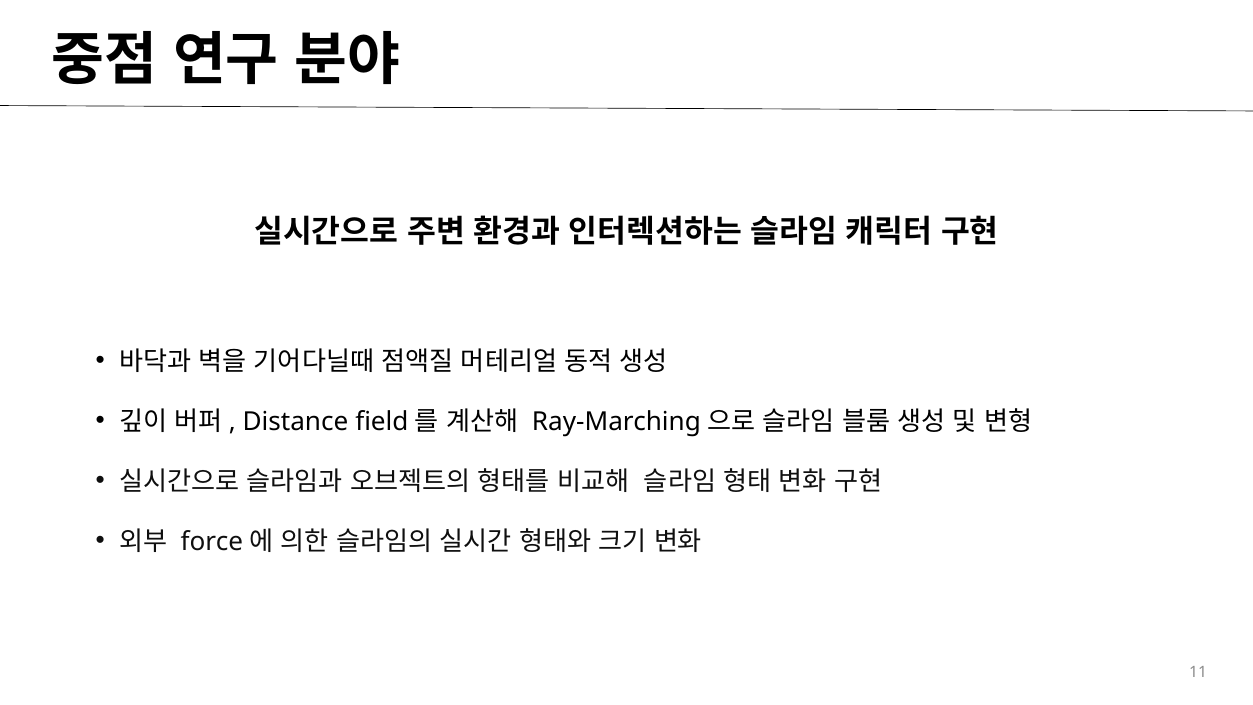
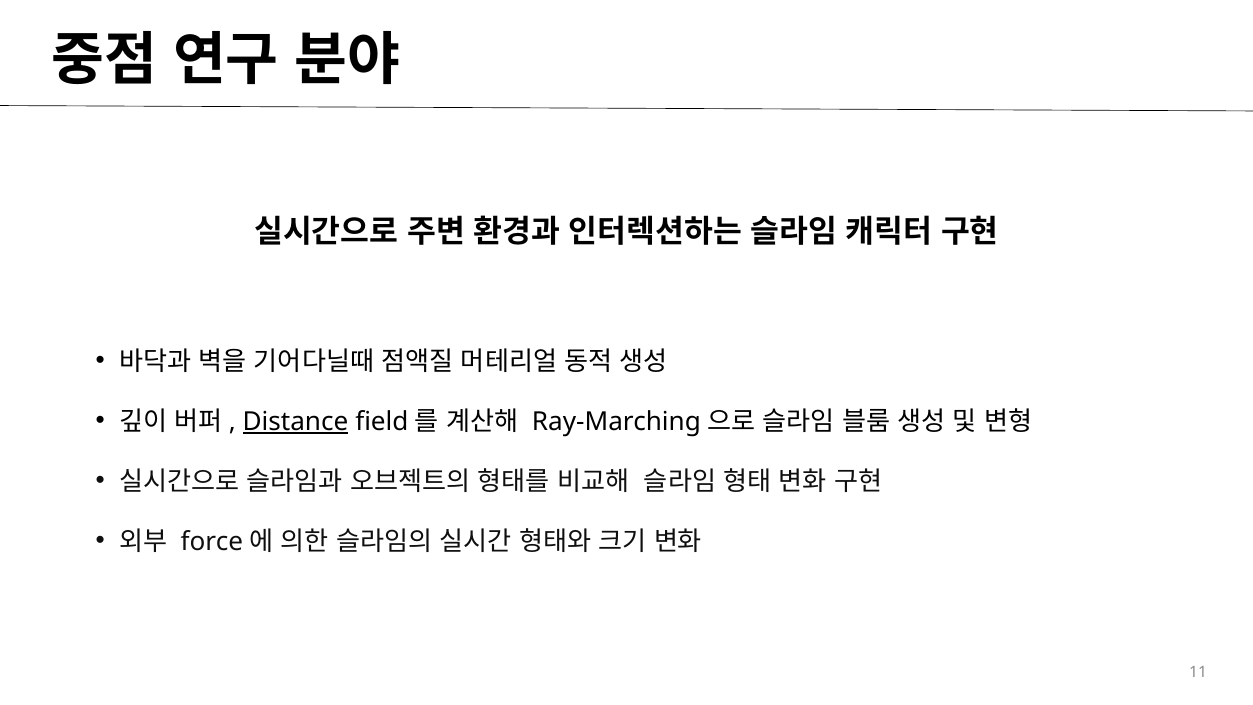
Distance underline: none -> present
